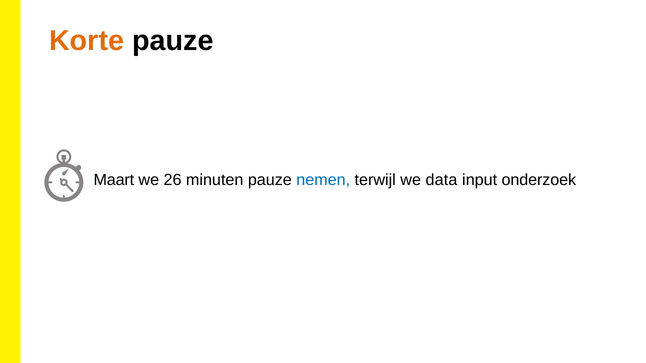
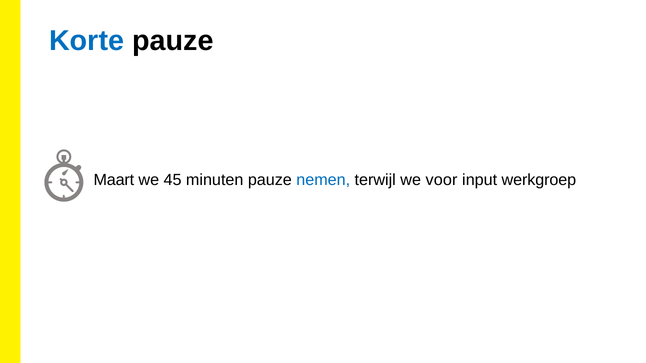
Korte colour: orange -> blue
26: 26 -> 45
data: data -> voor
onderzoek: onderzoek -> werkgroep
